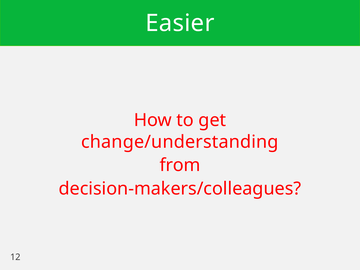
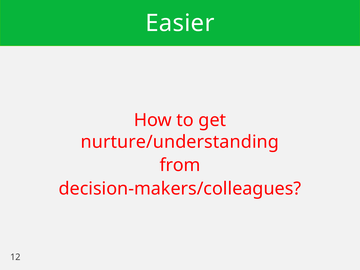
change/understanding: change/understanding -> nurture/understanding
